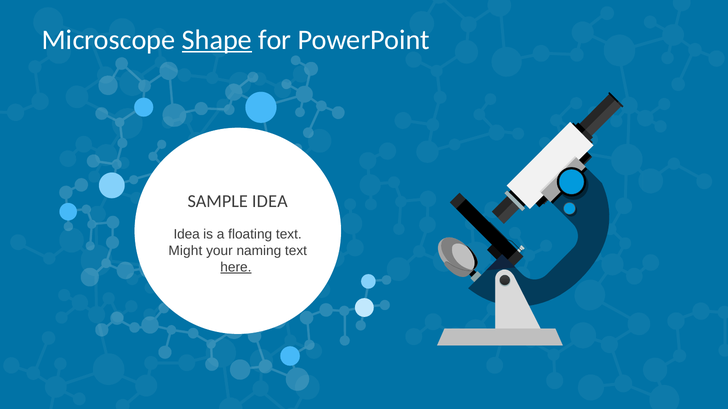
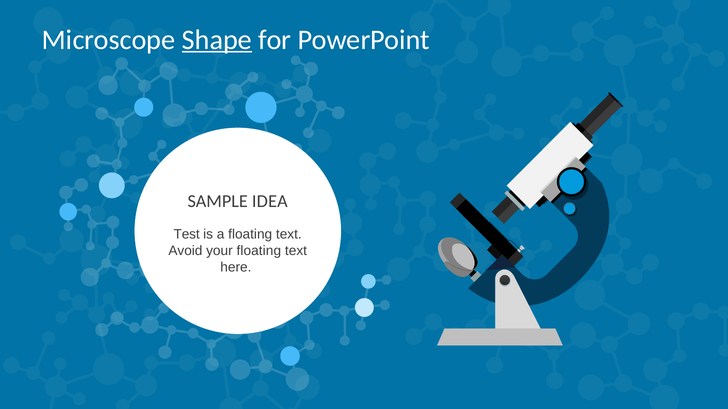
Idea at (187, 235): Idea -> Test
Might: Might -> Avoid
your naming: naming -> floating
here underline: present -> none
